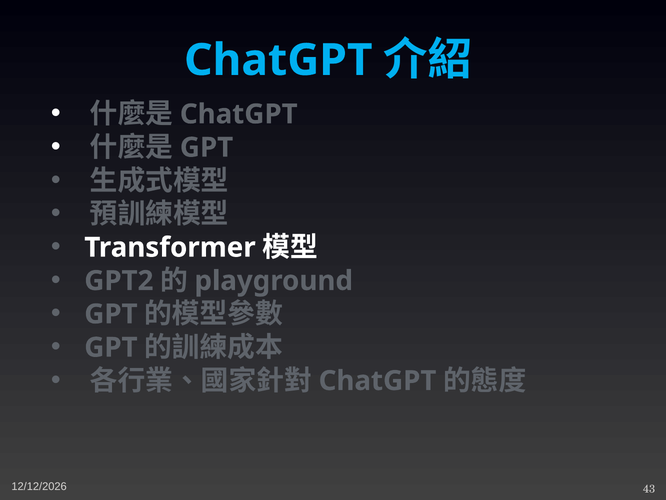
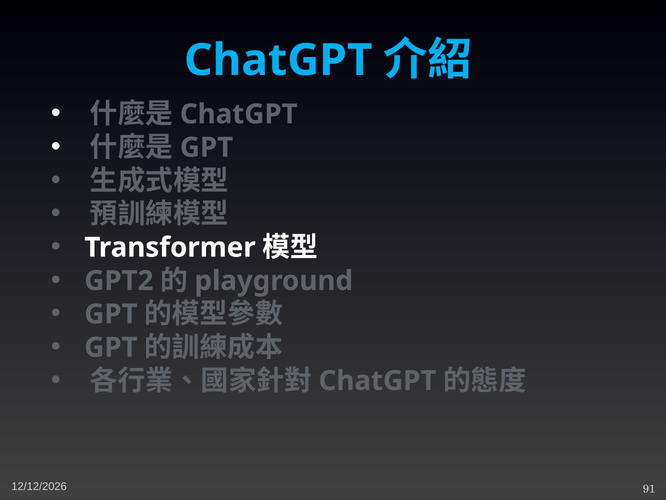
43: 43 -> 91
